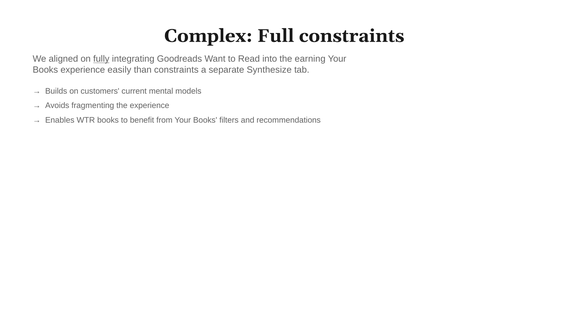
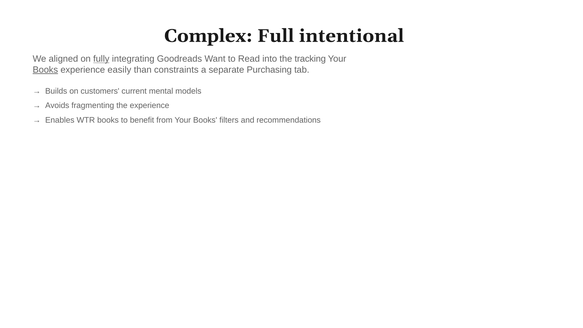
Full constraints: constraints -> intentional
earning: earning -> tracking
Books at (45, 70) underline: none -> present
Synthesize: Synthesize -> Purchasing
